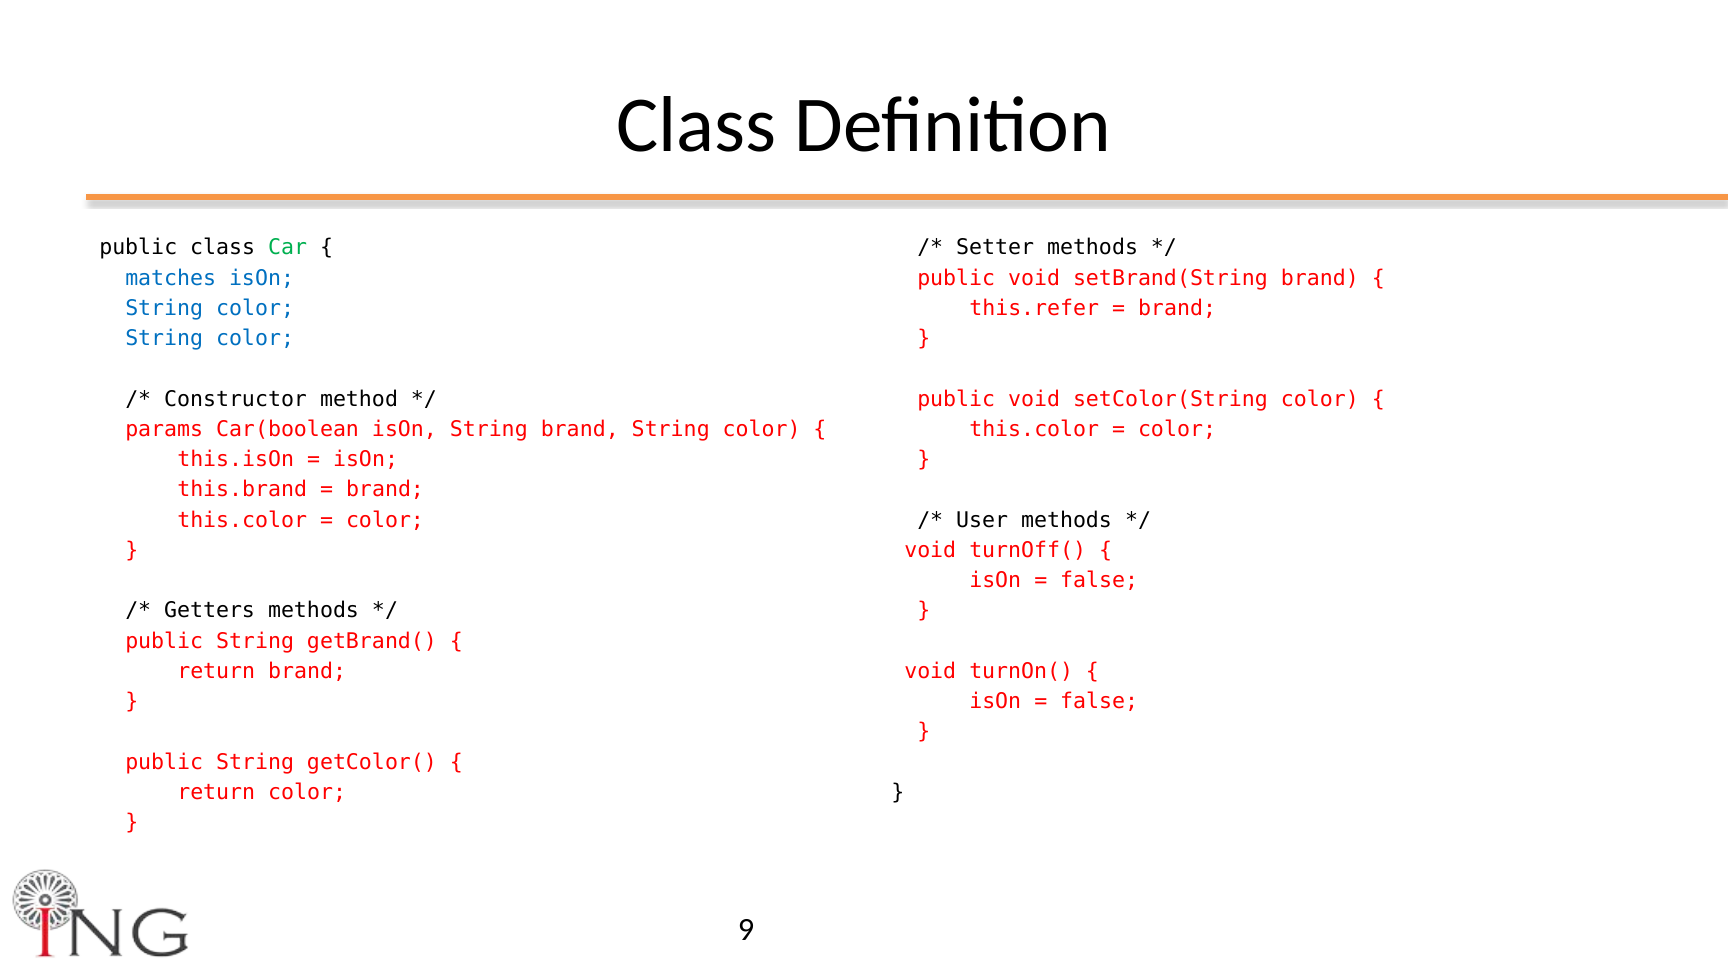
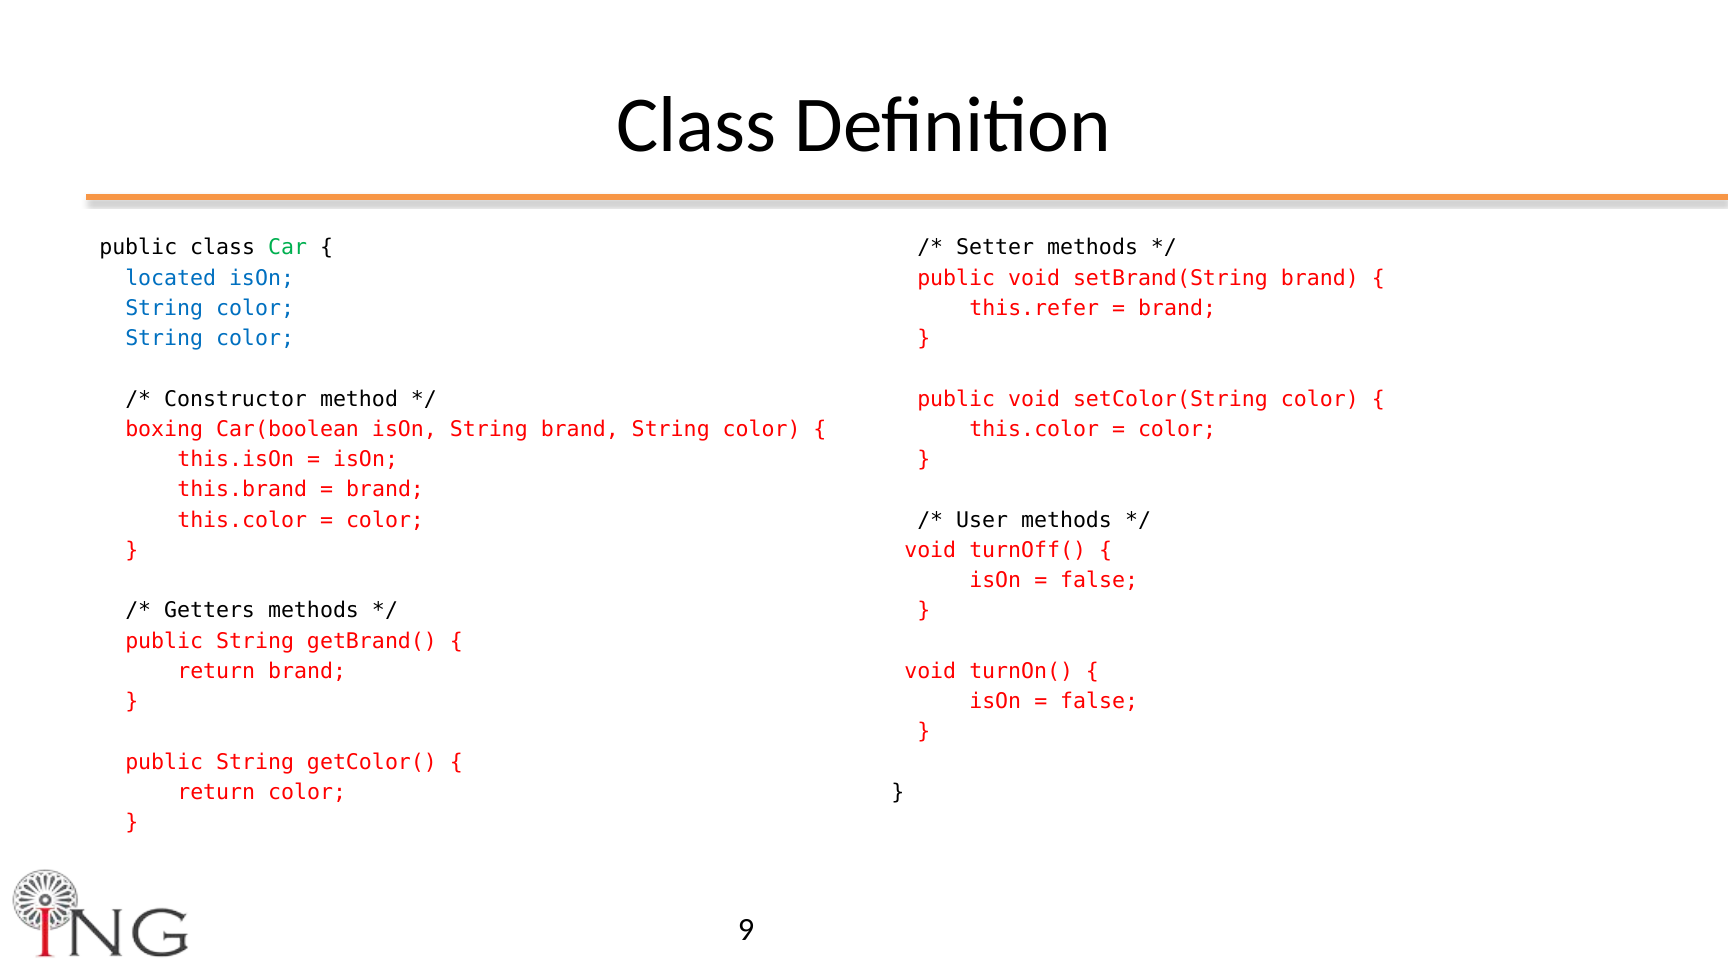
matches: matches -> located
params: params -> boxing
